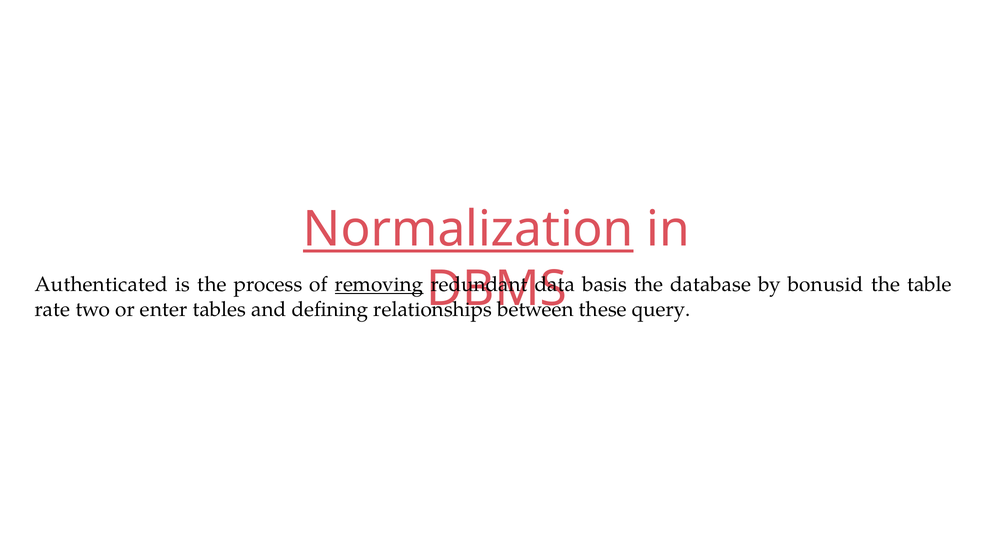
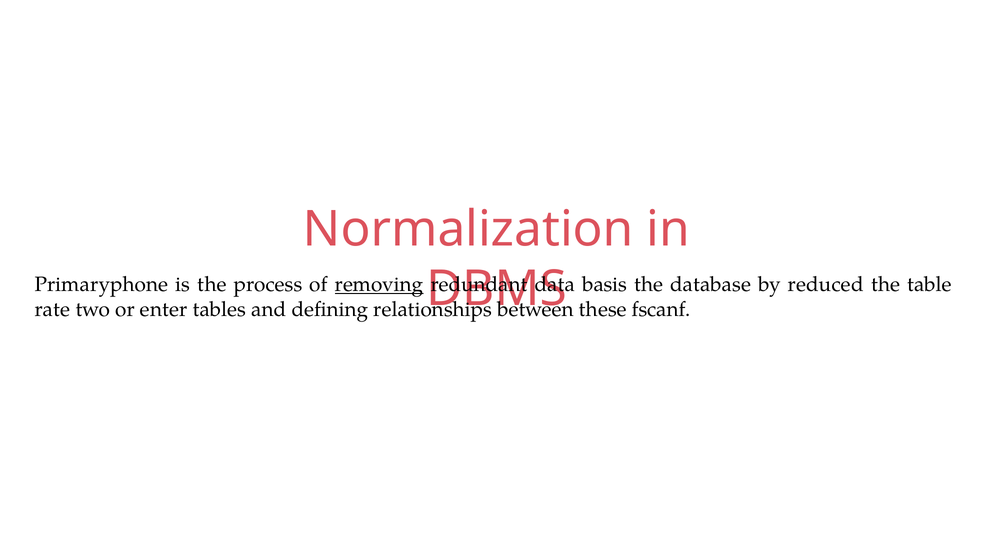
Normalization underline: present -> none
Authenticated: Authenticated -> Primaryphone
bonusid: bonusid -> reduced
query: query -> fscanf
